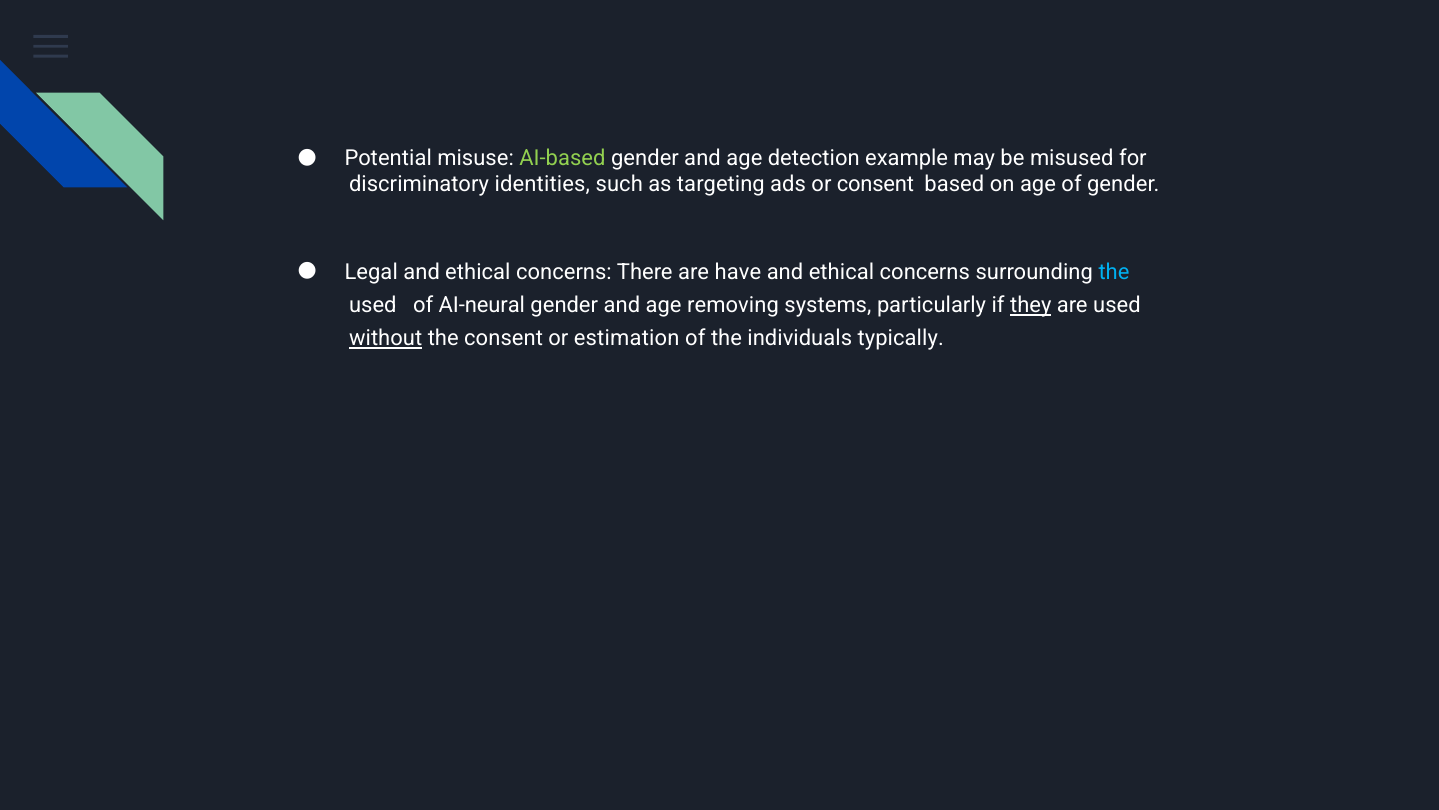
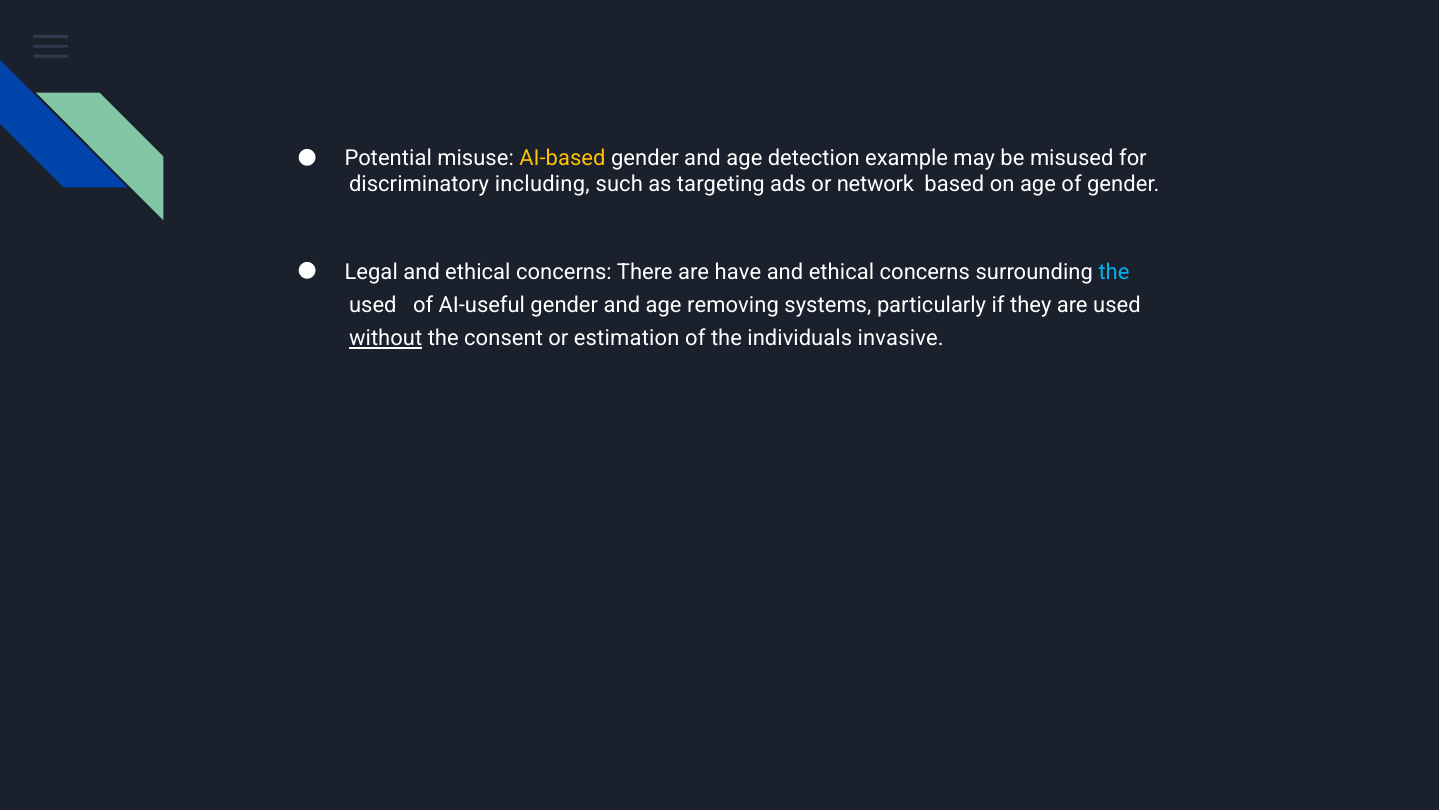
AI-based colour: light green -> yellow
identities: identities -> including
or consent: consent -> network
AI-neural: AI-neural -> AI-useful
they underline: present -> none
typically: typically -> invasive
